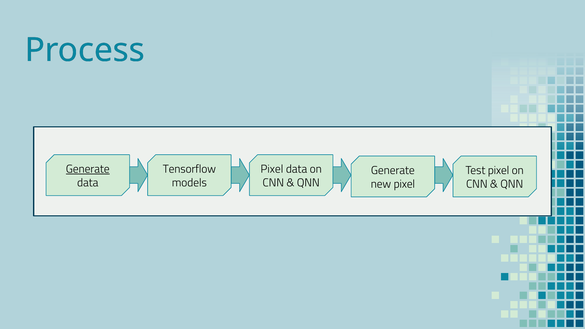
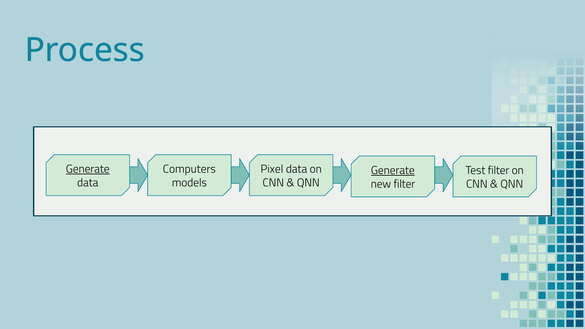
Tensorflow: Tensorflow -> Computers
Generate at (393, 170) underline: none -> present
Test pixel: pixel -> filter
new pixel: pixel -> filter
